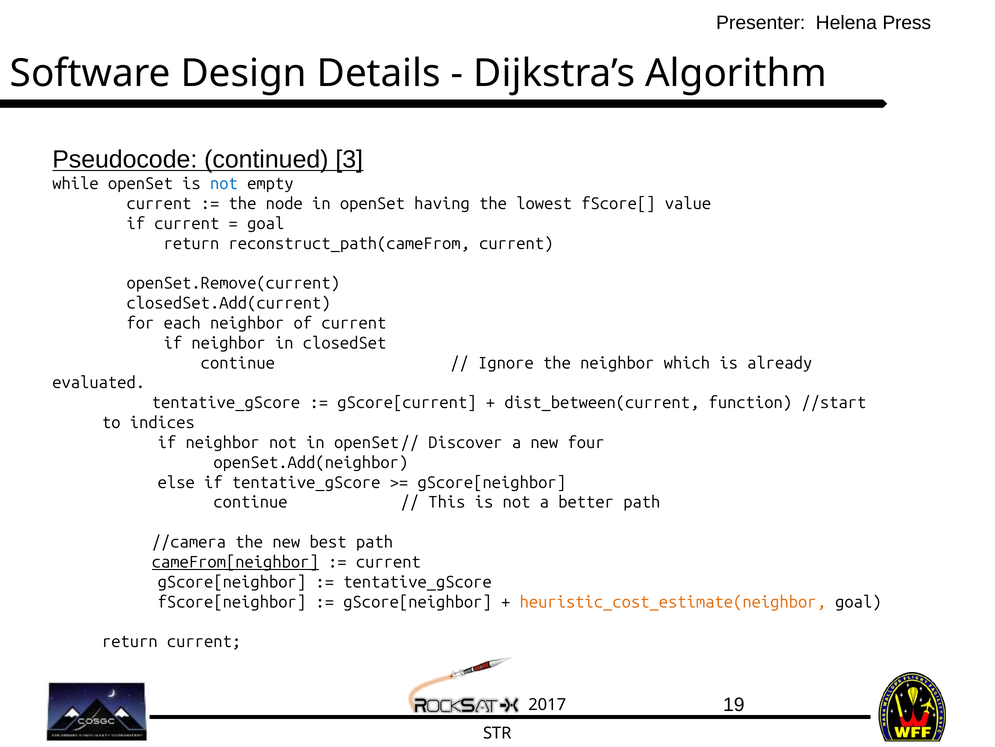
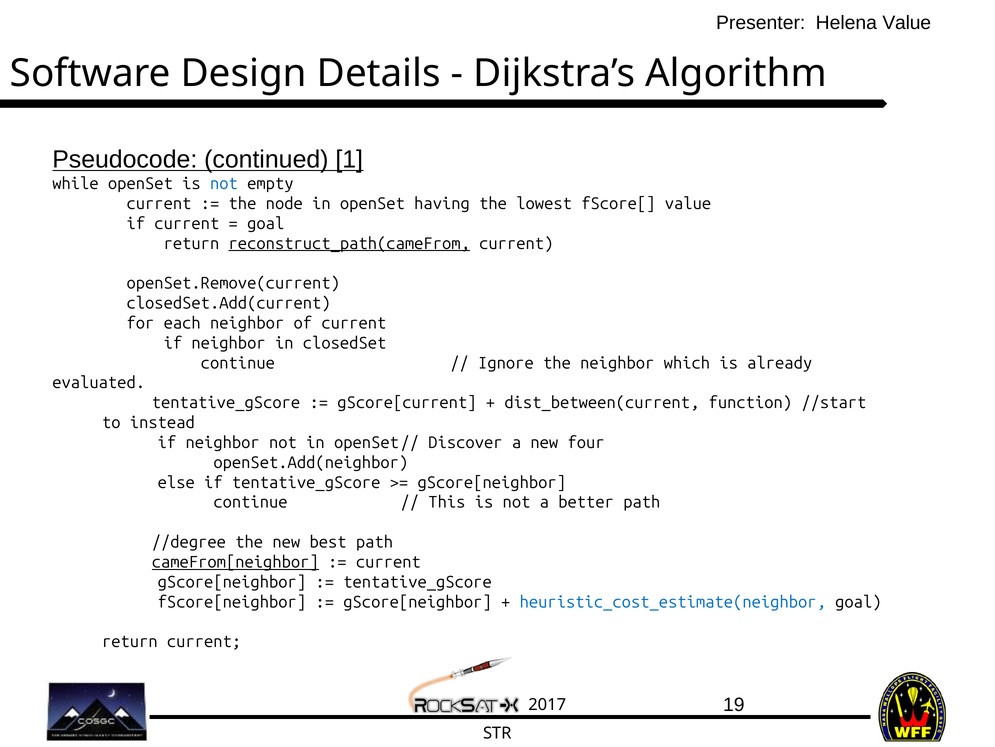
Helena Press: Press -> Value
3: 3 -> 1
reconstruct_path(cameFrom underline: none -> present
indices: indices -> instead
//camera: //camera -> //degree
heuristic_cost_estimate(neighbor colour: orange -> blue
